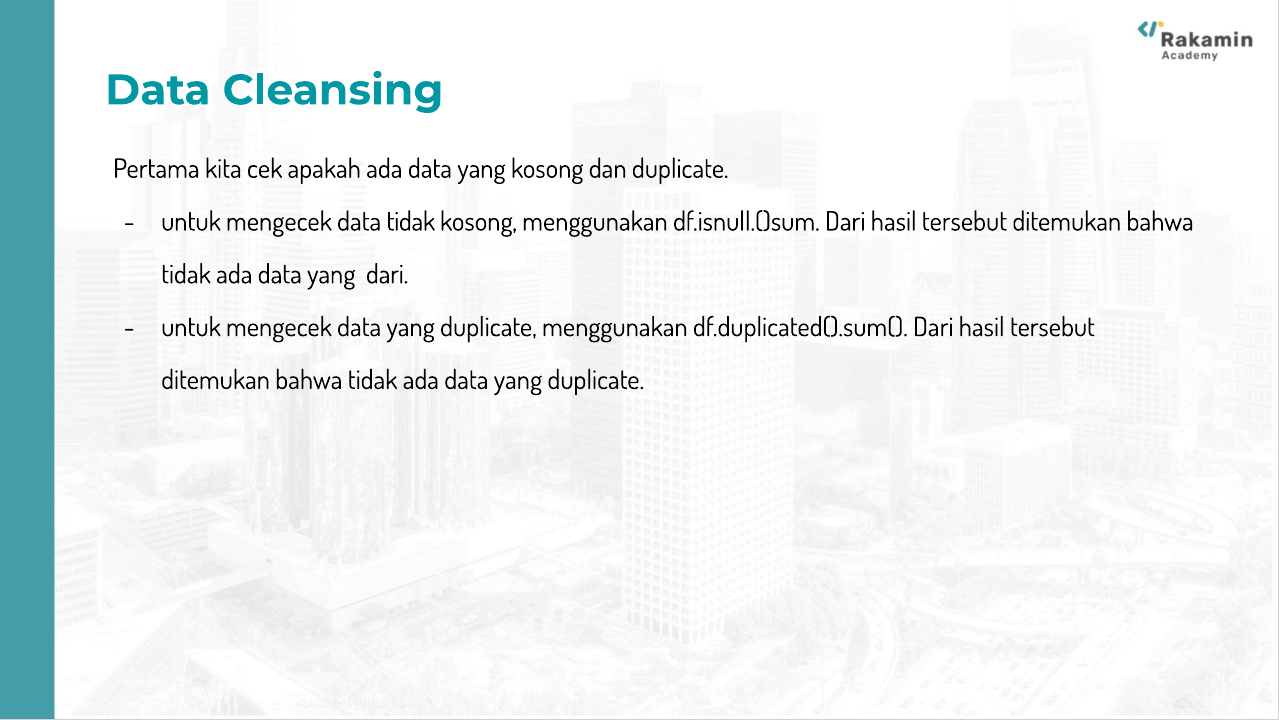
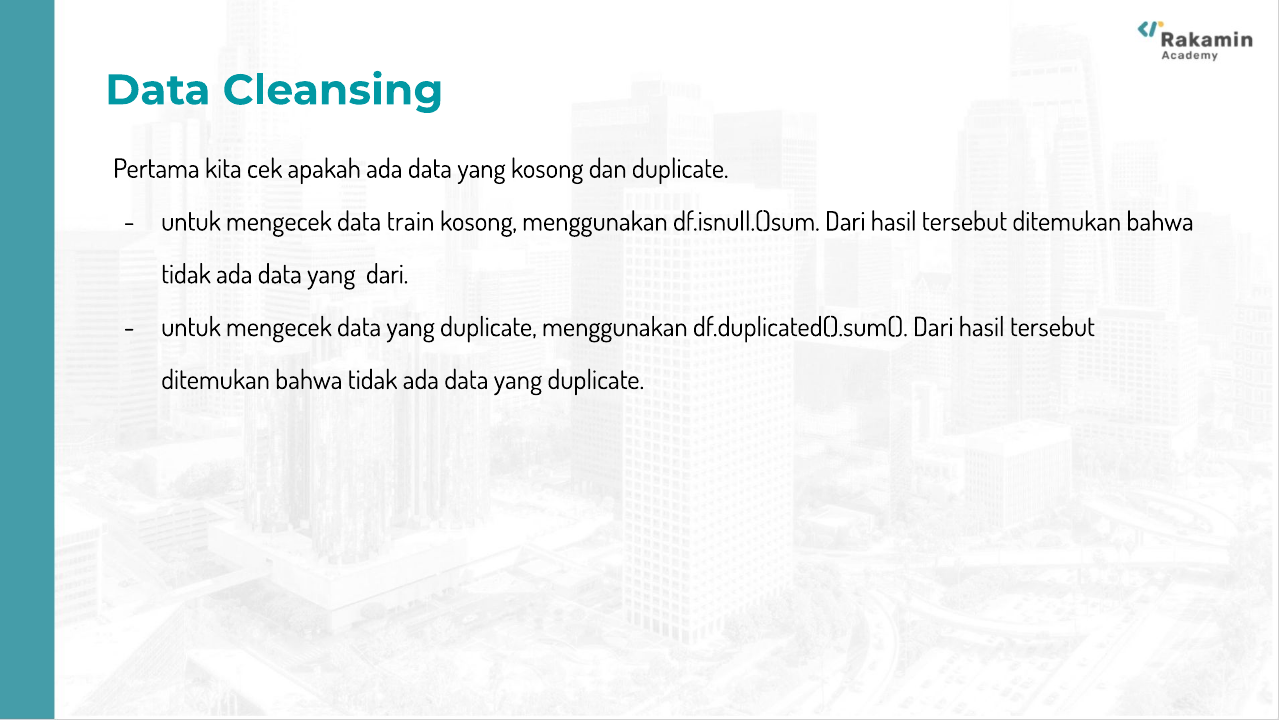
data tidak: tidak -> train
